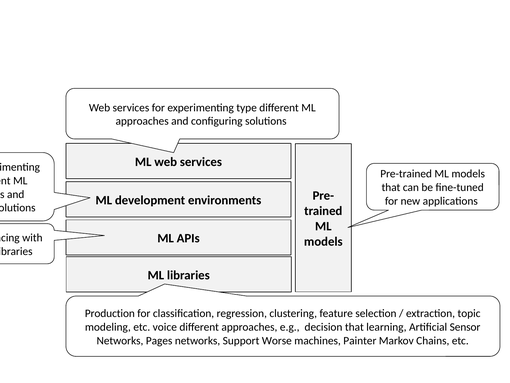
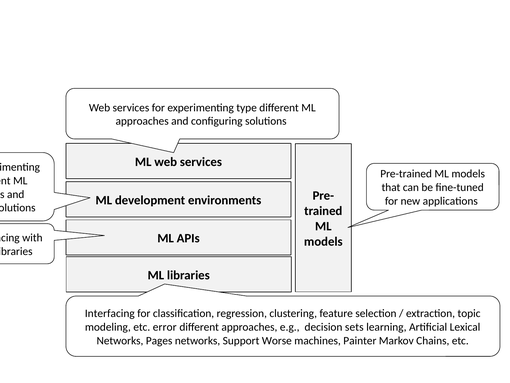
Production at (110, 313): Production -> Interfacing
voice: voice -> error
decision that: that -> sets
Sensor: Sensor -> Lexical
